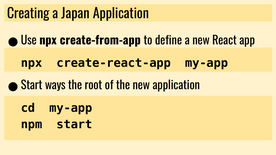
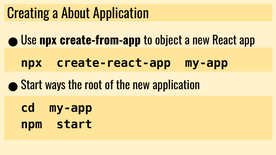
Japan: Japan -> About
define: define -> object
